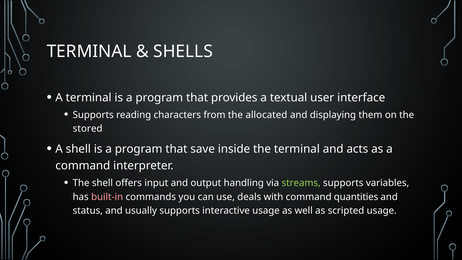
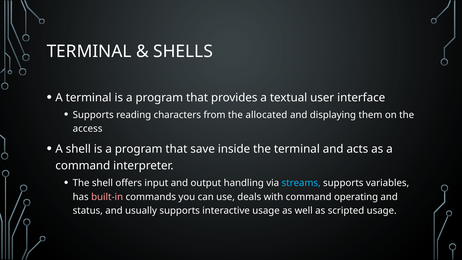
stored: stored -> access
streams colour: light green -> light blue
quantities: quantities -> operating
